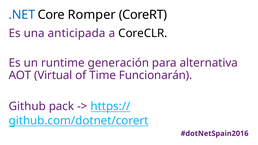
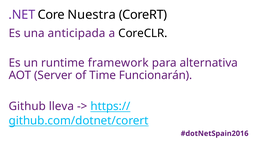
.NET colour: blue -> purple
Romper: Romper -> Nuestra
generación: generación -> framework
Virtual: Virtual -> Server
pack: pack -> lleva
